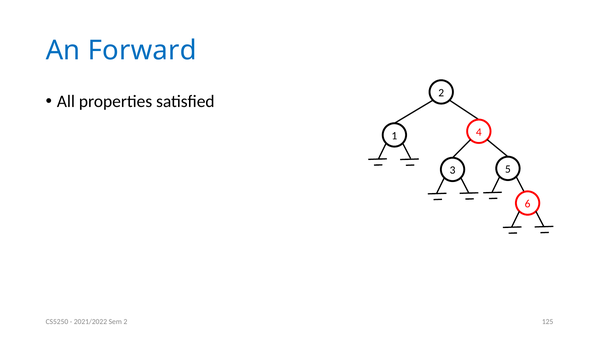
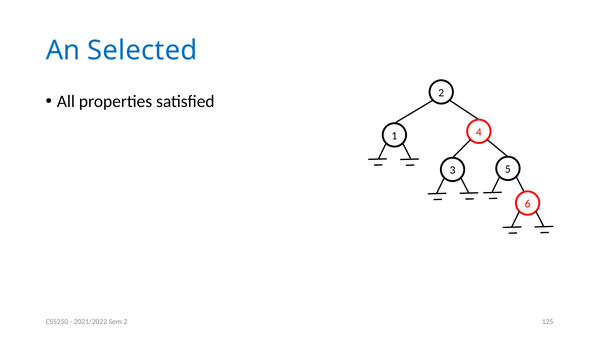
Forward: Forward -> Selected
